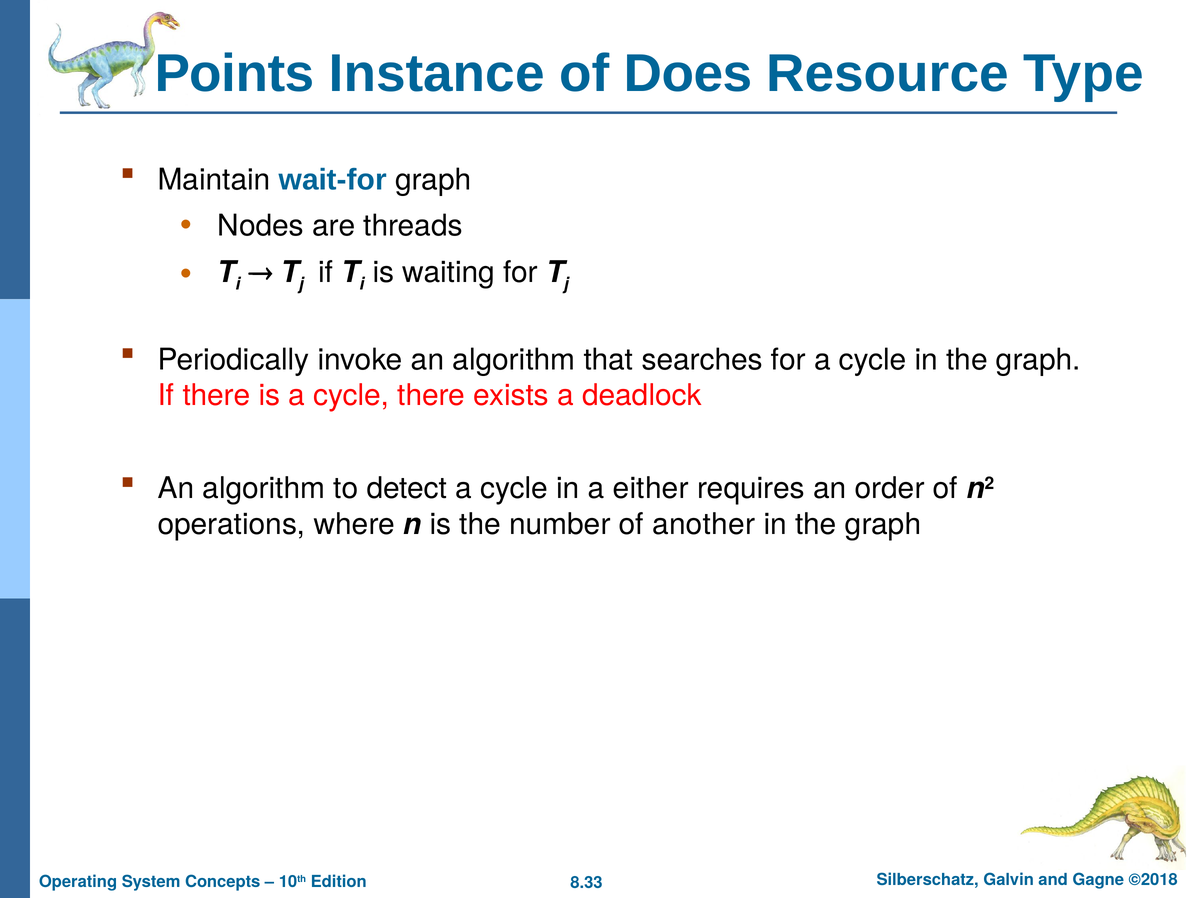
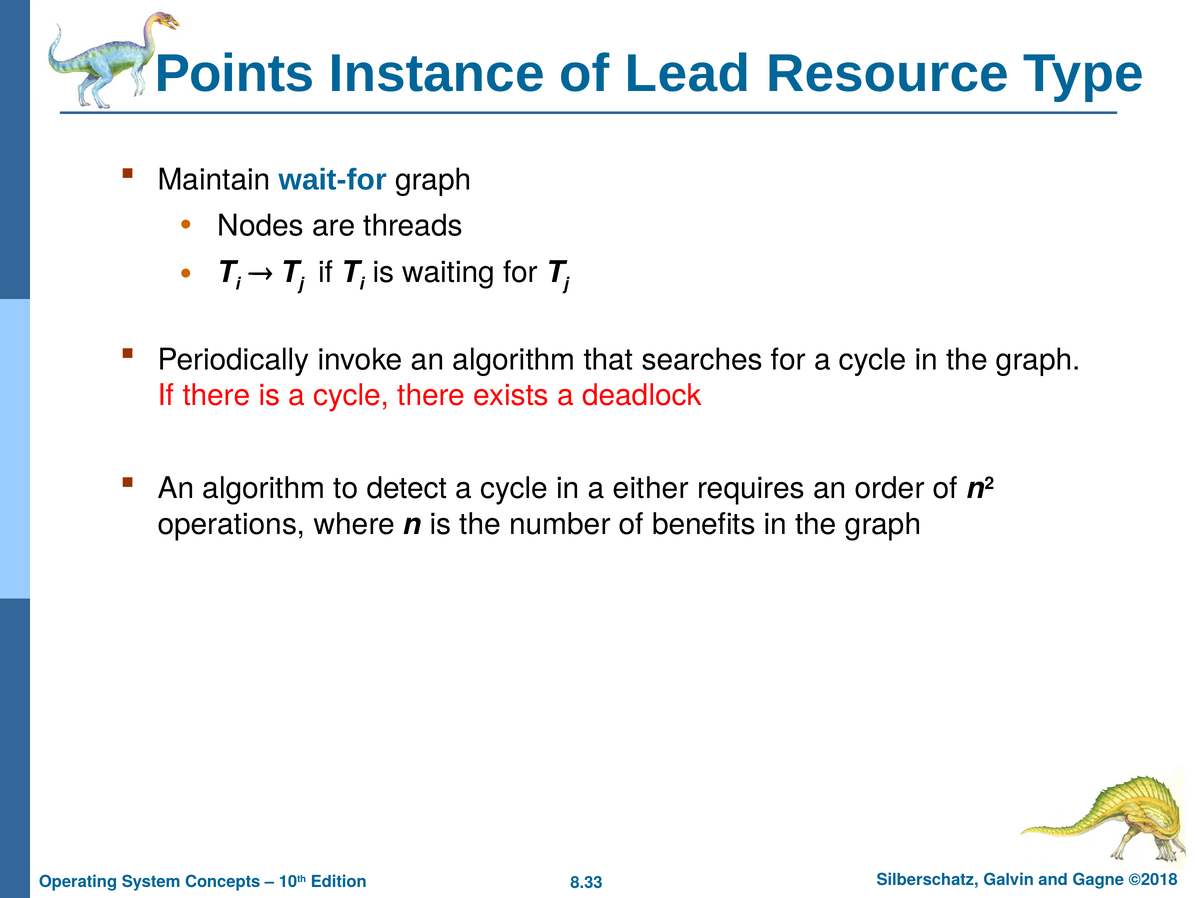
Does: Does -> Lead
another: another -> benefits
